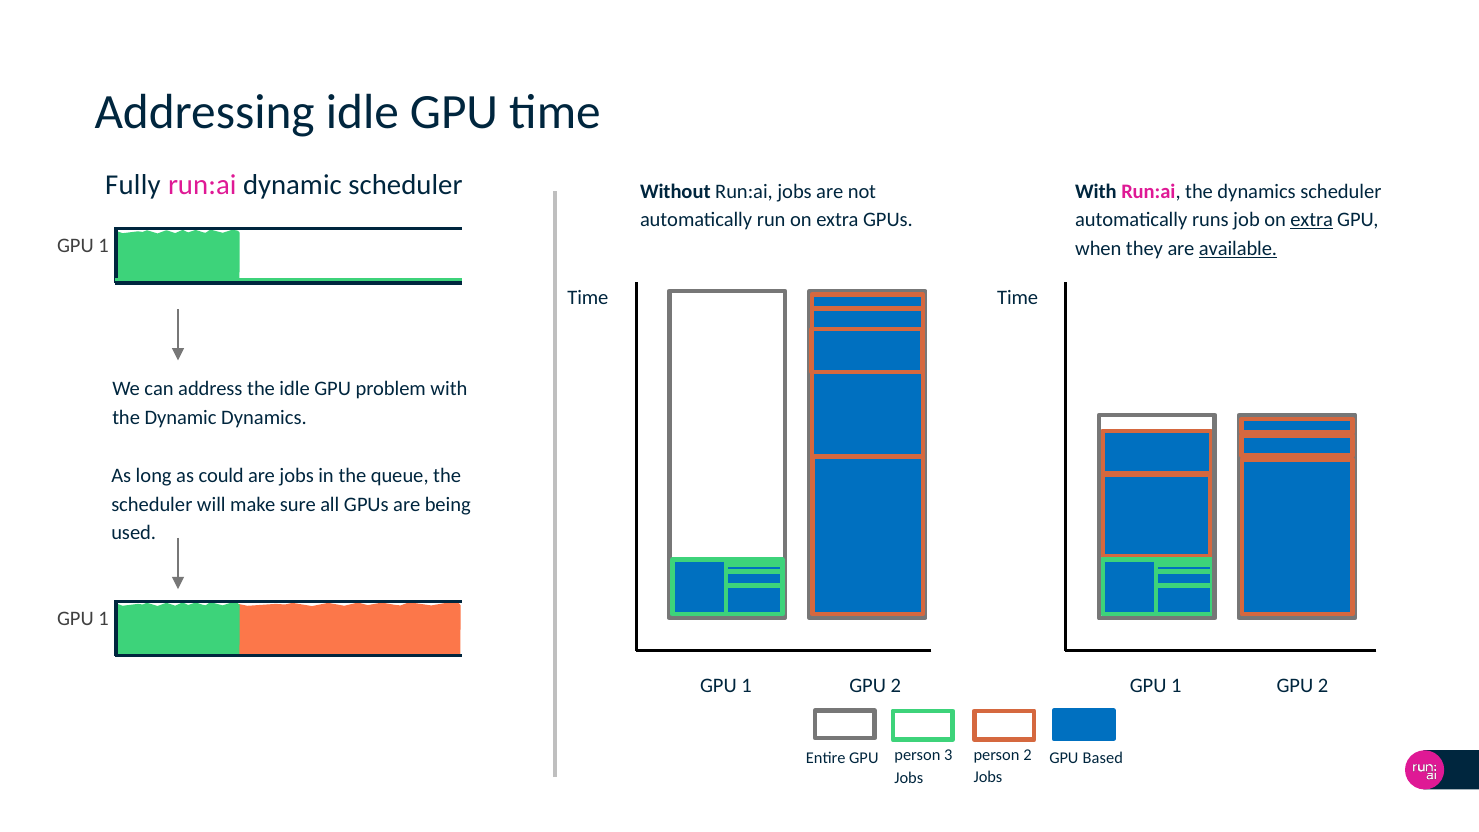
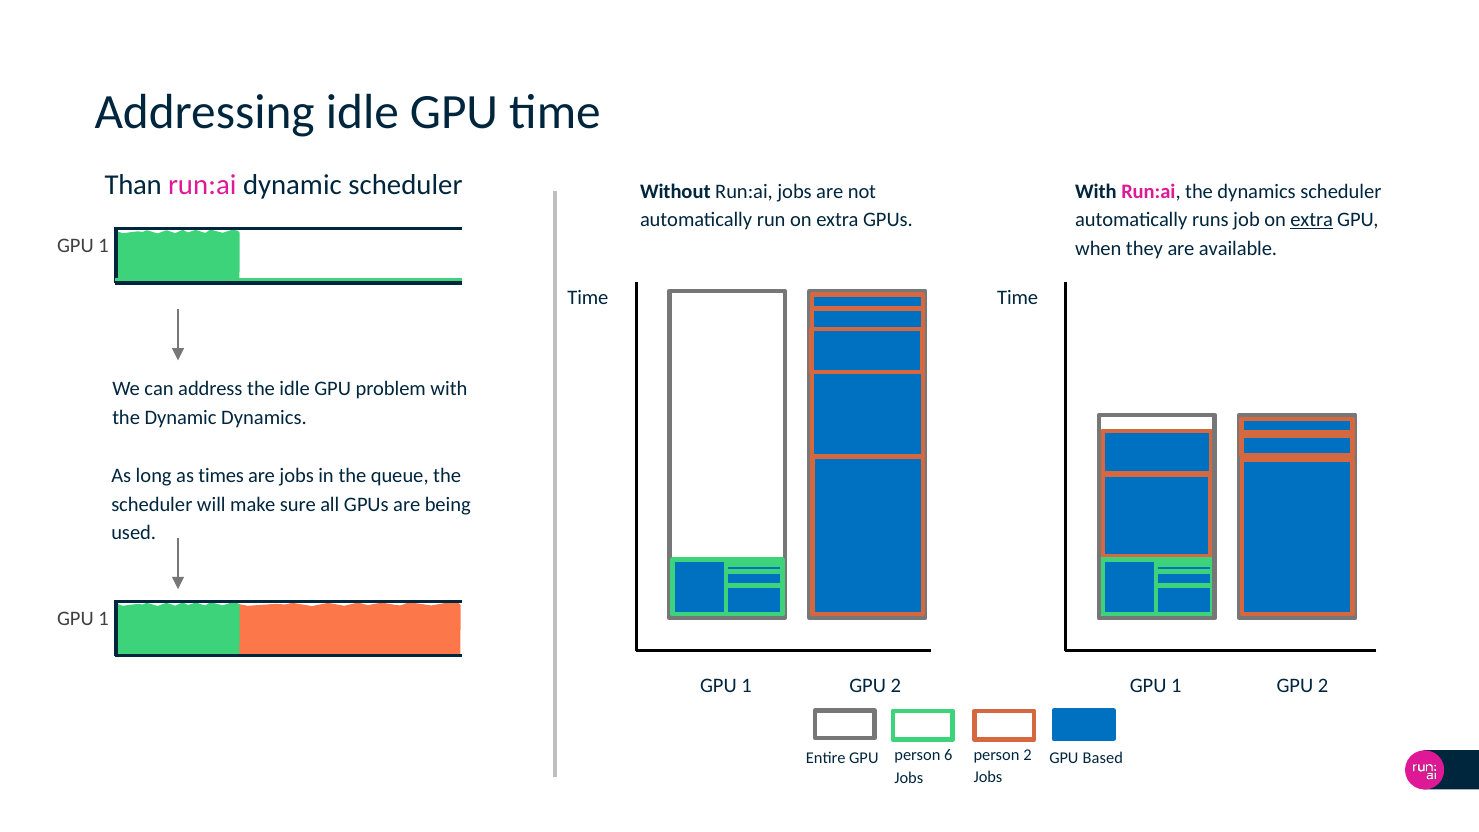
Fully: Fully -> Than
available underline: present -> none
could: could -> times
3: 3 -> 6
